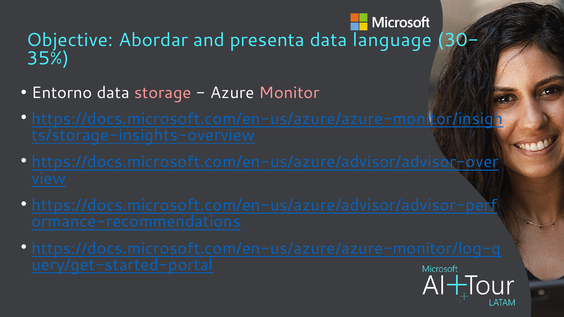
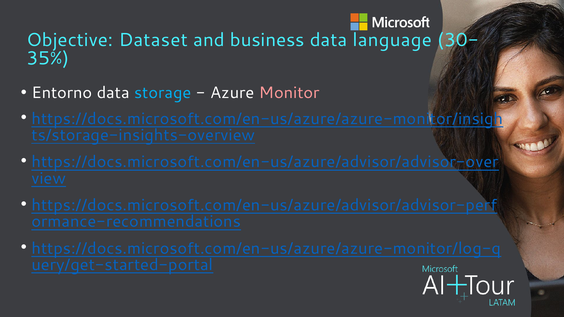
Abordar: Abordar -> Dataset
presenta: presenta -> business
storage colour: pink -> light blue
